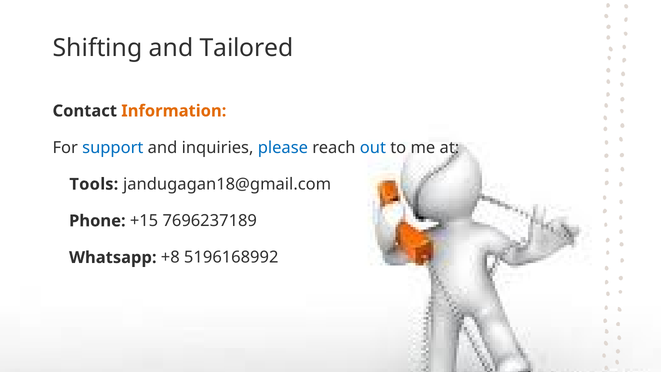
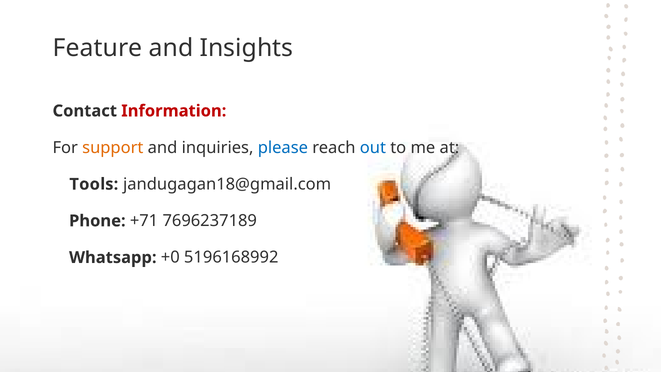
Shifting: Shifting -> Feature
Tailored: Tailored -> Insights
Information colour: orange -> red
support colour: blue -> orange
+15: +15 -> +71
+8: +8 -> +0
